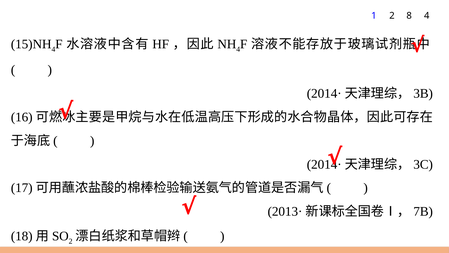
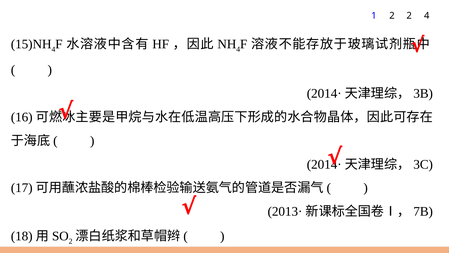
2 8: 8 -> 2
